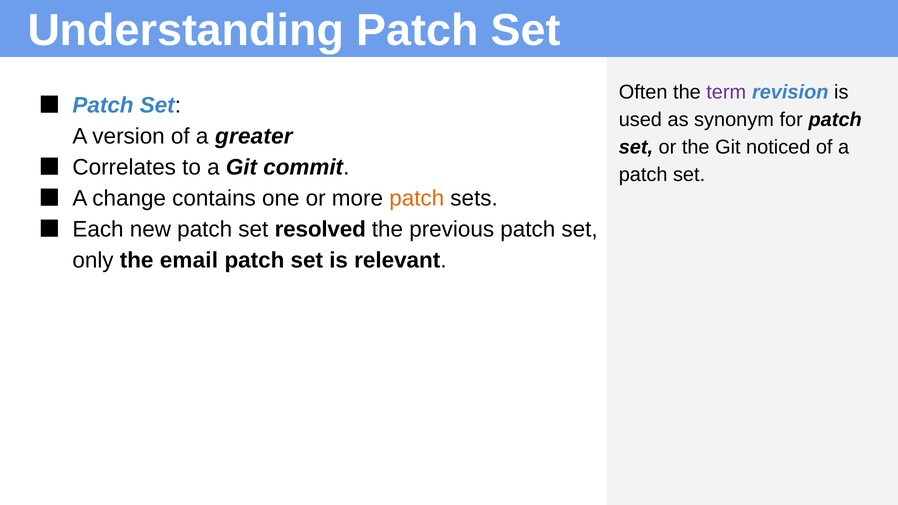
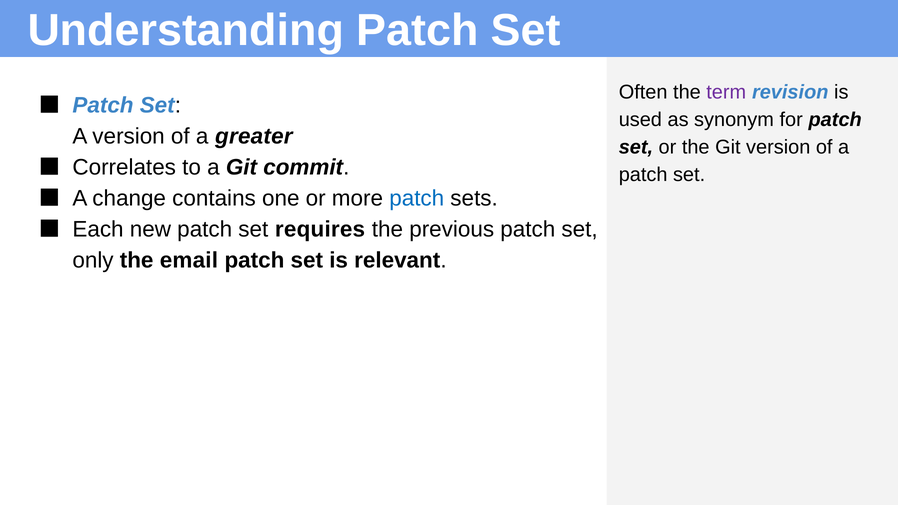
Git noticed: noticed -> version
patch at (417, 198) colour: orange -> blue
resolved: resolved -> requires
